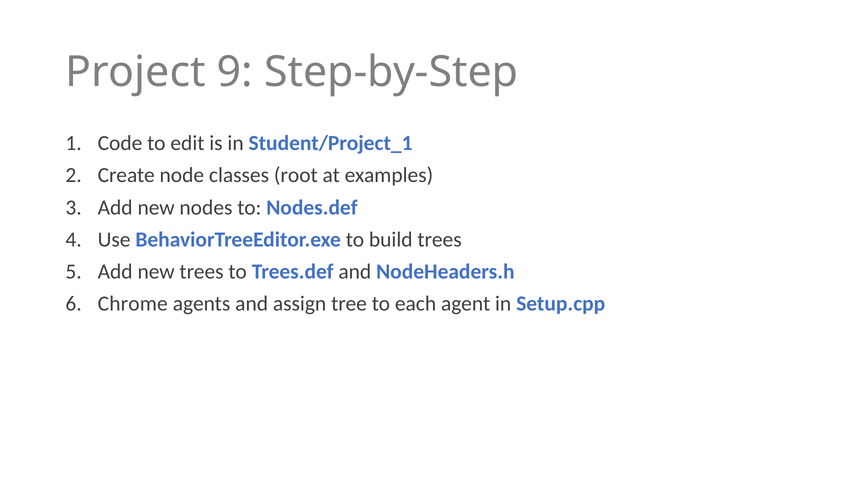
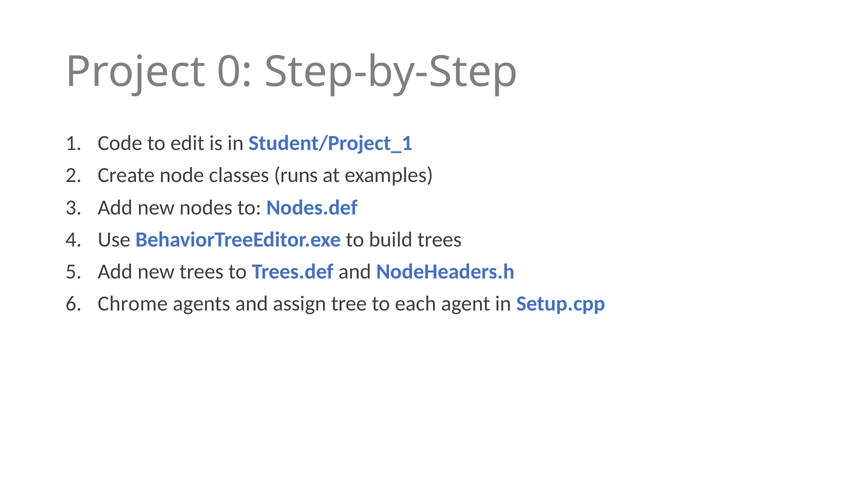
9: 9 -> 0
root: root -> runs
